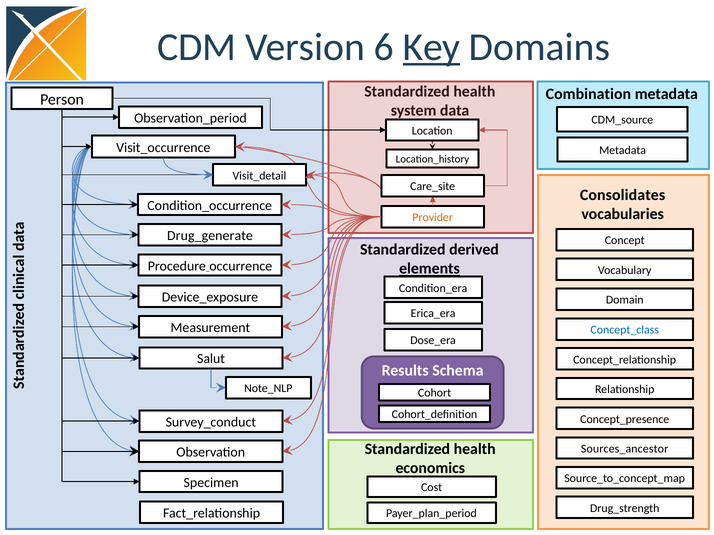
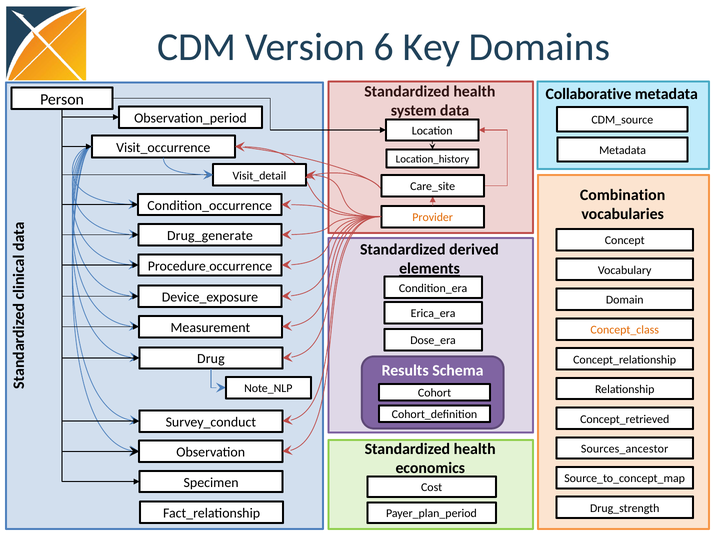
Key underline: present -> none
Combination: Combination -> Collaborative
Consolidates: Consolidates -> Combination
Concept_class colour: blue -> orange
Salut: Salut -> Drug
Concept_presence: Concept_presence -> Concept_retrieved
